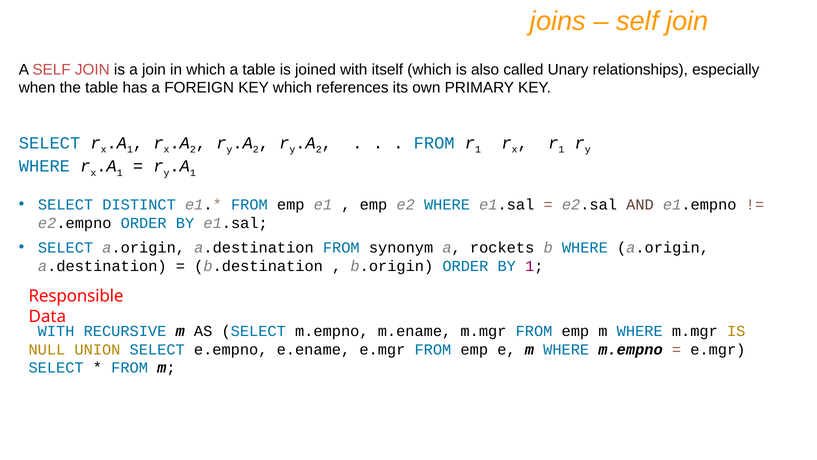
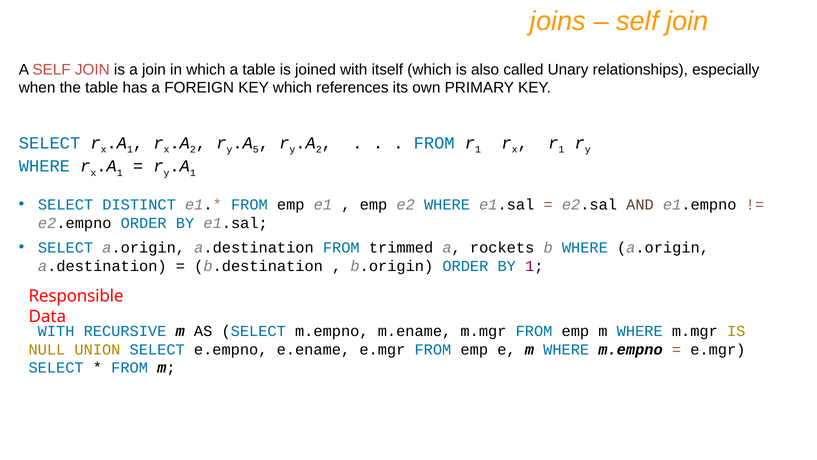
2 at (256, 149): 2 -> 5
synonym: synonym -> trimmed
